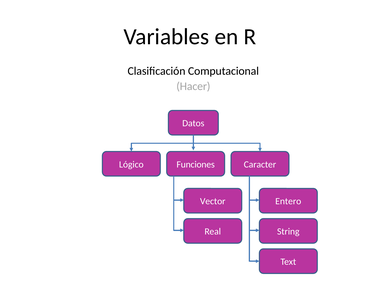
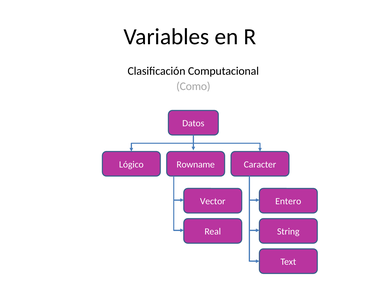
Hacer: Hacer -> Como
Funciones: Funciones -> Rowname
